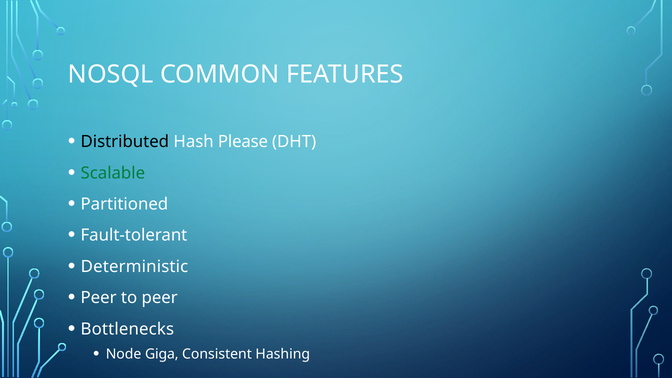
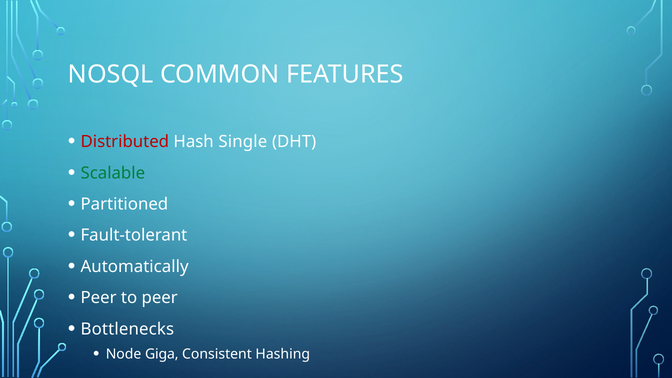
Distributed colour: black -> red
Please: Please -> Single
Deterministic: Deterministic -> Automatically
